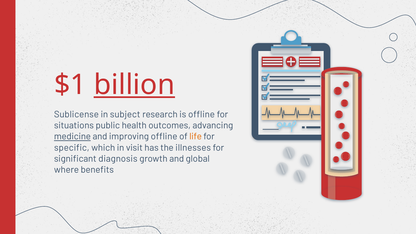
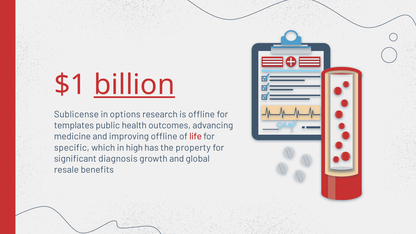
subject: subject -> options
situations: situations -> templates
medicine underline: present -> none
life colour: orange -> red
visit: visit -> high
illnesses: illnesses -> property
where: where -> resale
